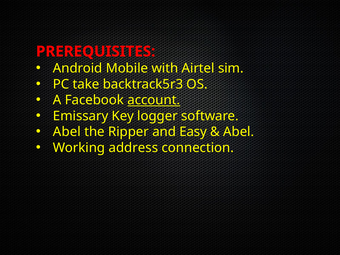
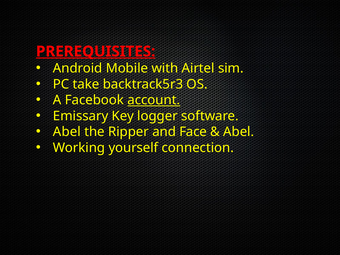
PREREQUISITES underline: none -> present
Easy: Easy -> Face
address: address -> yourself
